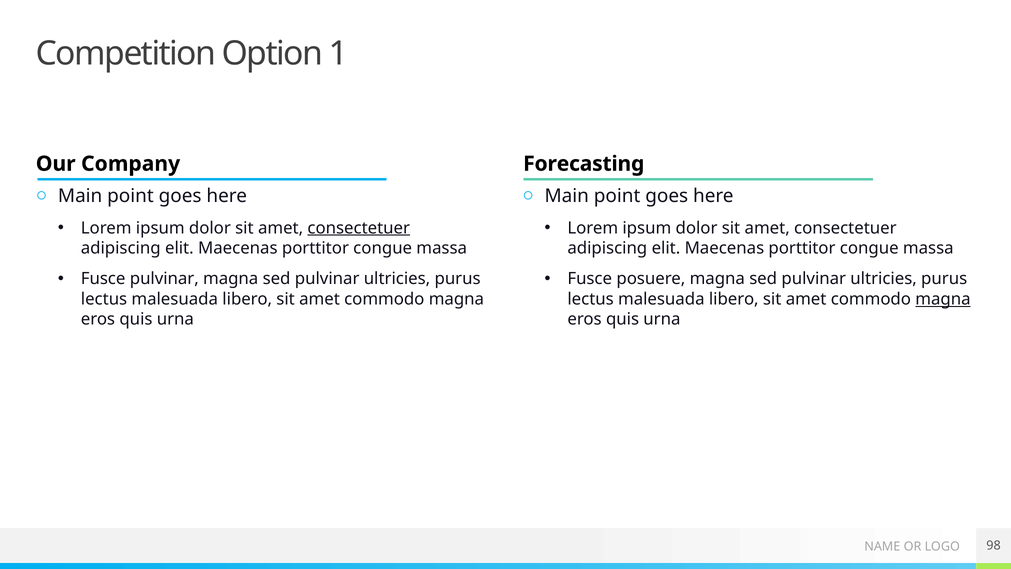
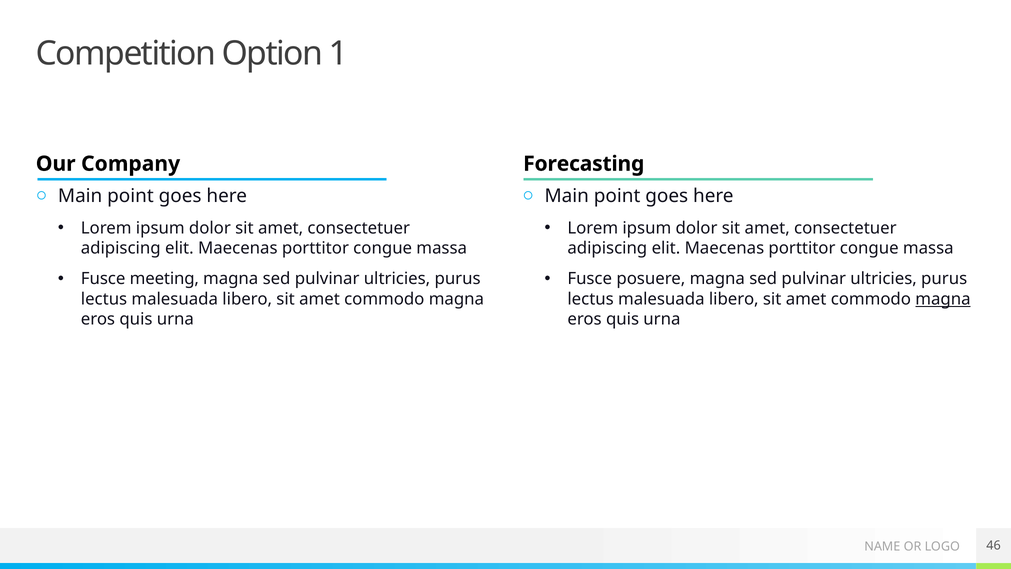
consectetuer at (359, 228) underline: present -> none
Fusce pulvinar: pulvinar -> meeting
98: 98 -> 46
